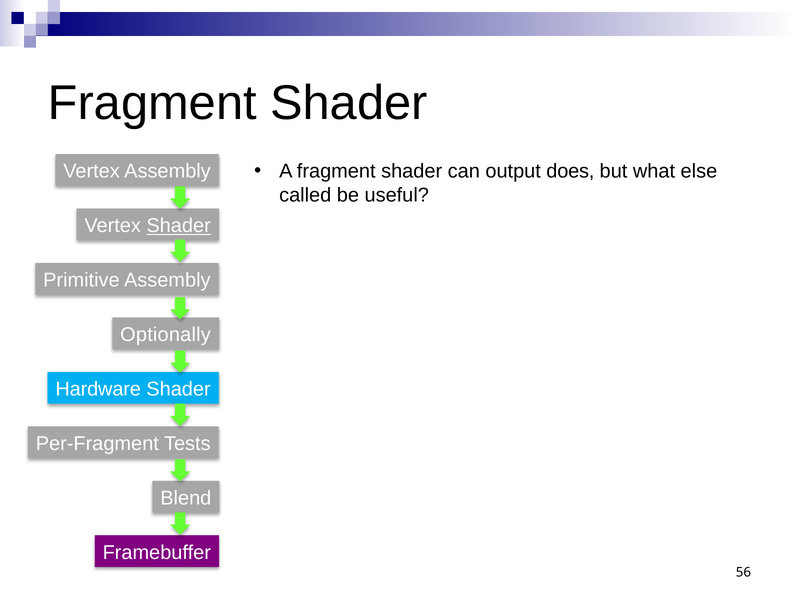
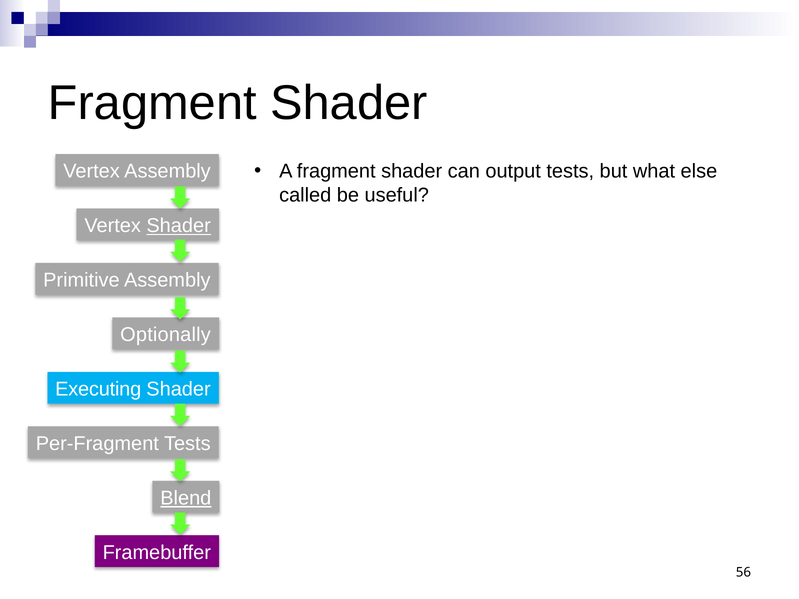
output does: does -> tests
Hardware: Hardware -> Executing
Blend underline: none -> present
